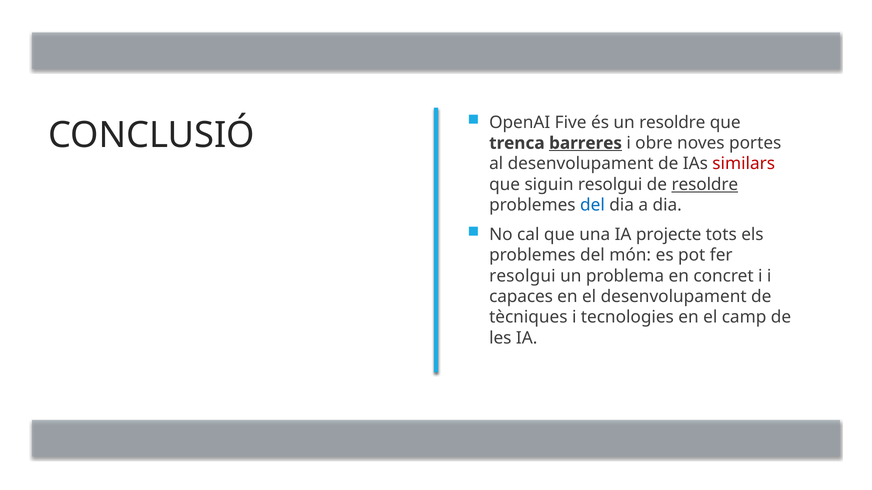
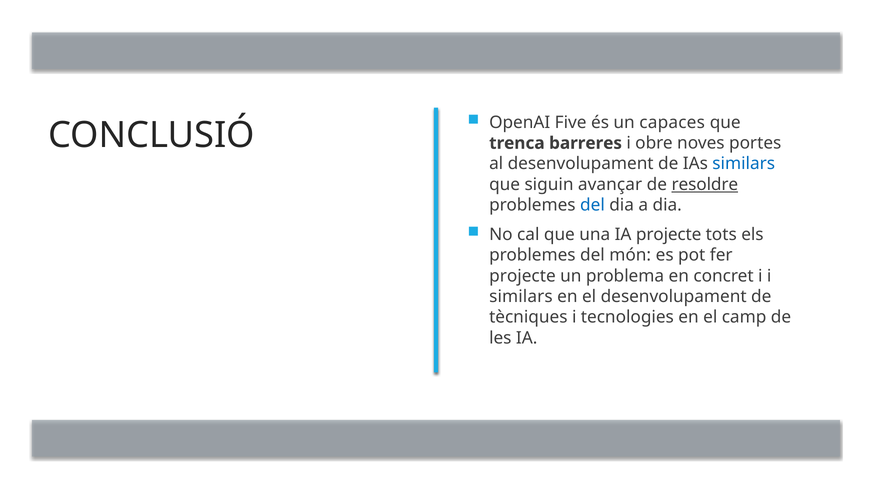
un resoldre: resoldre -> capaces
barreres underline: present -> none
similars at (744, 164) colour: red -> blue
siguin resolgui: resolgui -> avançar
resolgui at (522, 276): resolgui -> projecte
capaces at (521, 297): capaces -> similars
